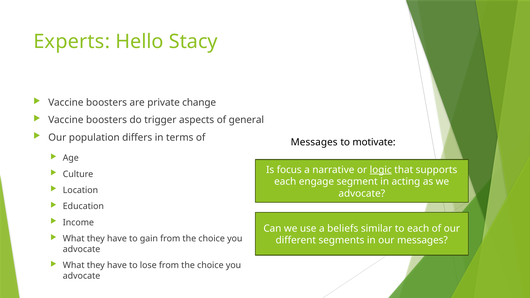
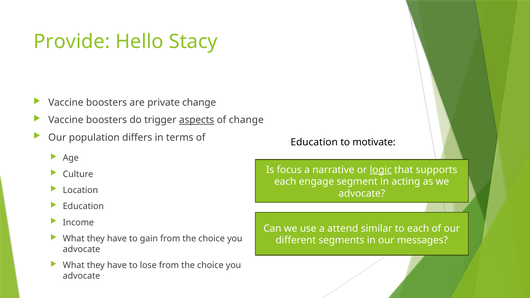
Experts: Experts -> Provide
aspects underline: none -> present
of general: general -> change
of Messages: Messages -> Education
beliefs: beliefs -> attend
